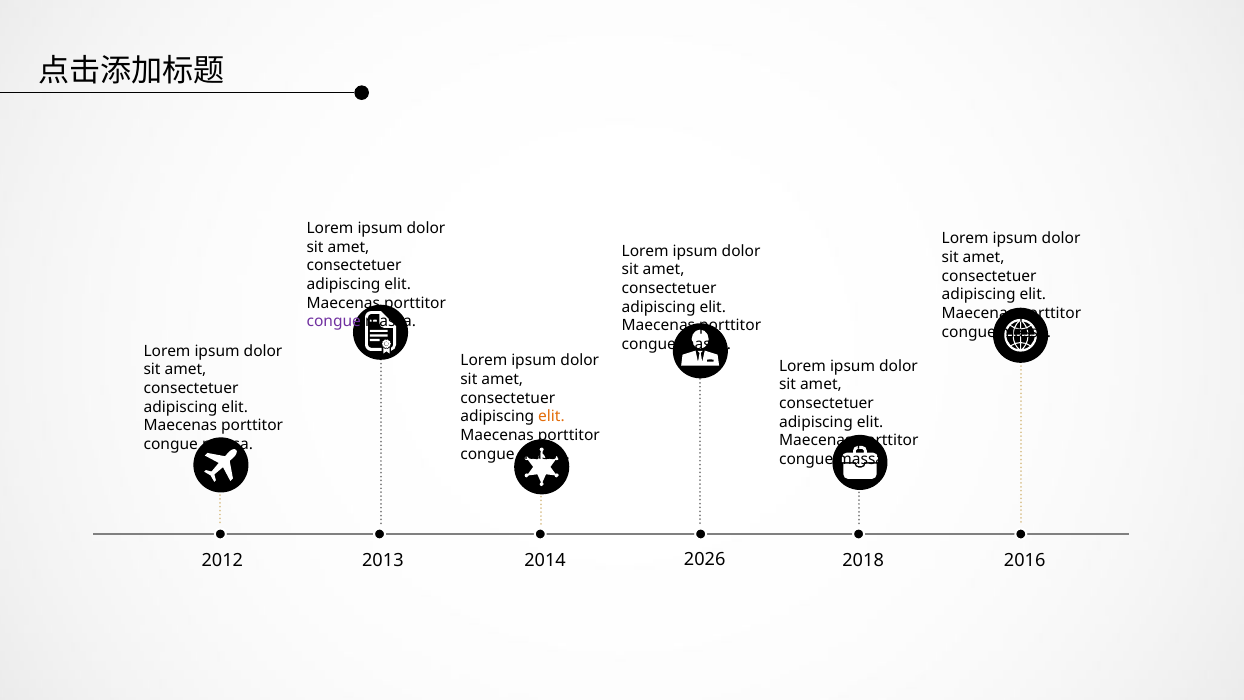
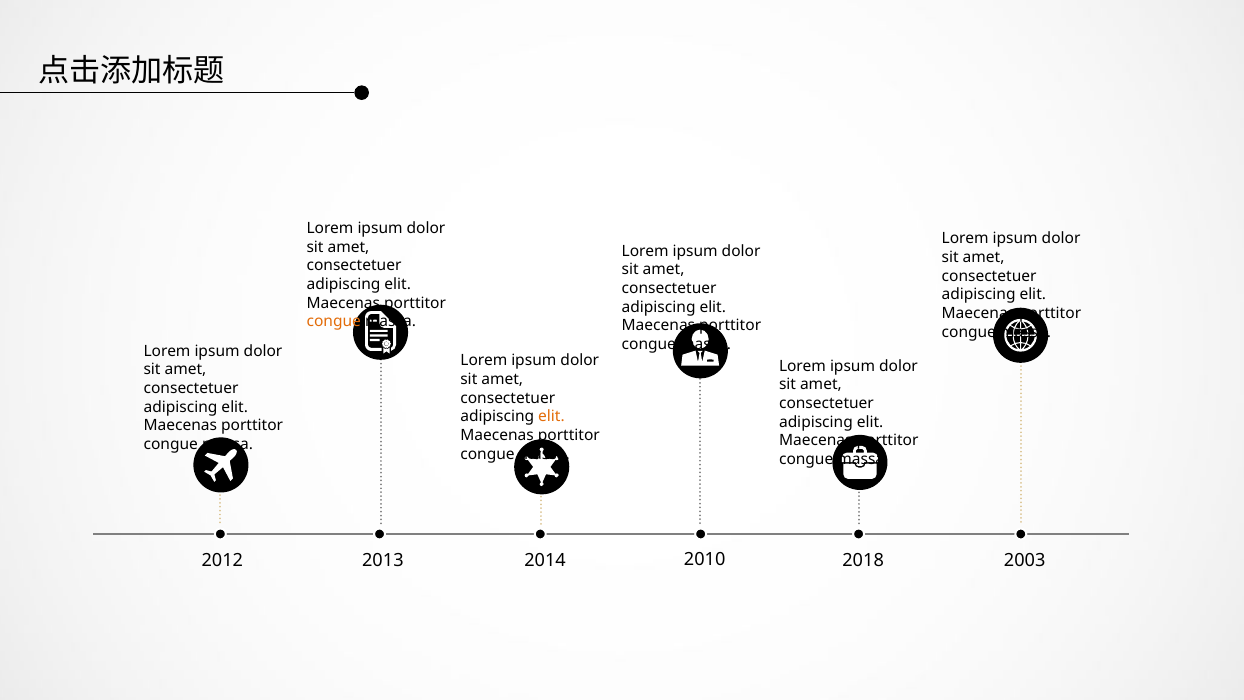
congue at (334, 322) colour: purple -> orange
2026: 2026 -> 2010
2016: 2016 -> 2003
